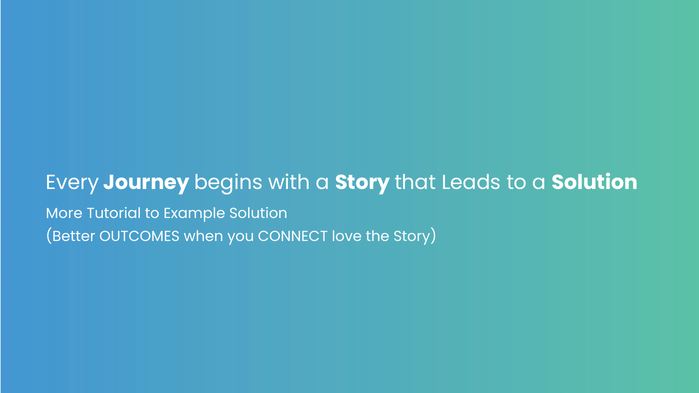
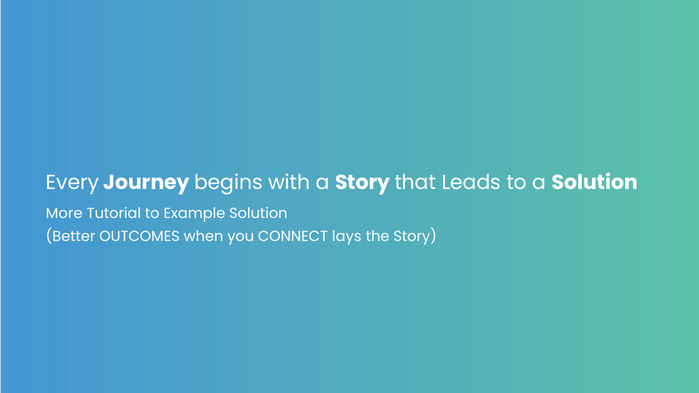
love: love -> lays
